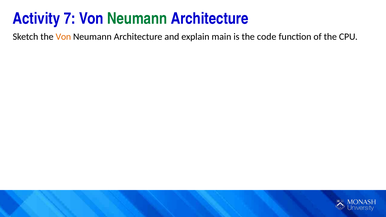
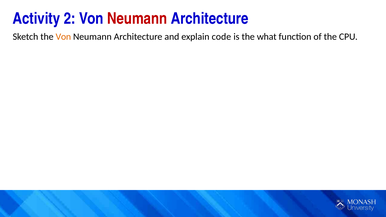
7: 7 -> 2
Neumann at (137, 18) colour: green -> red
main: main -> code
code: code -> what
